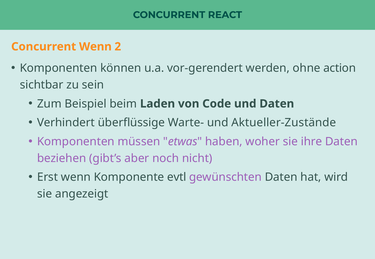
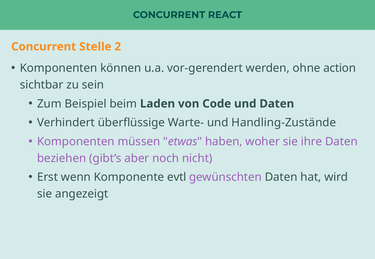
Concurrent Wenn: Wenn -> Stelle
Aktueller-Zustände: Aktueller-Zustände -> Handling-Zustände
